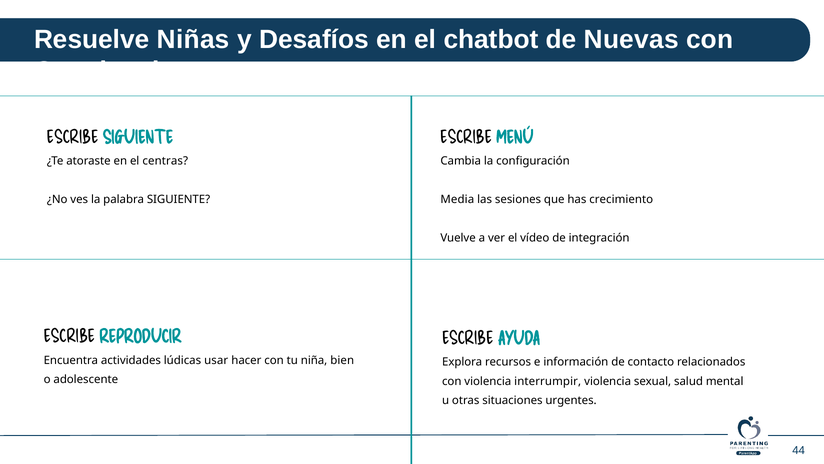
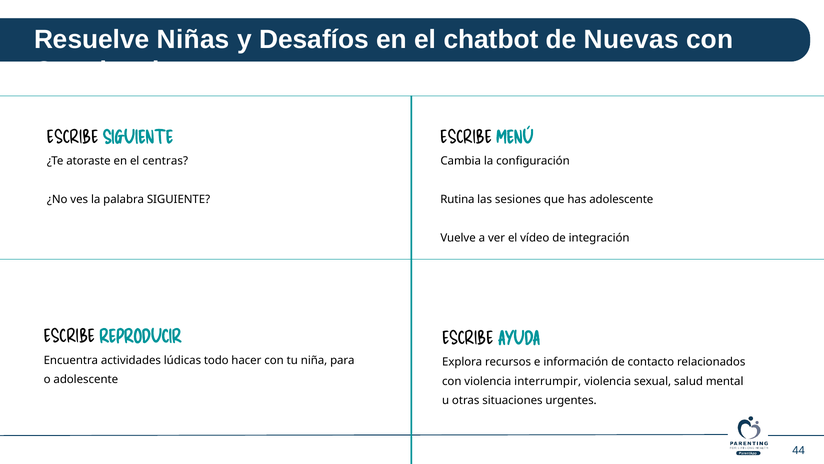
Media: Media -> Rutina
has crecimiento: crecimiento -> adolescente
usar: usar -> todo
bien: bien -> para
